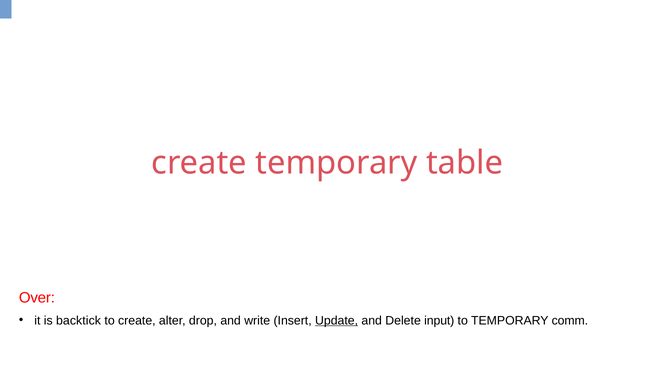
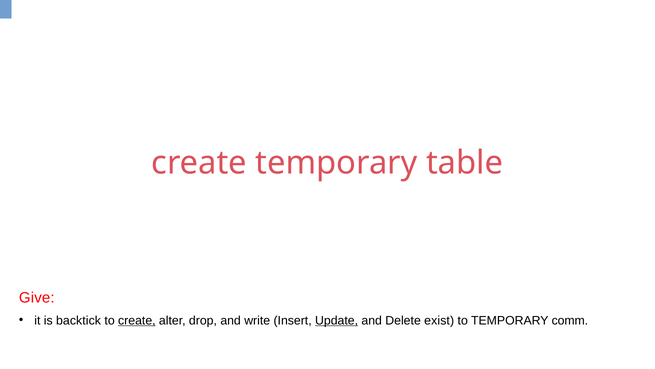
Over: Over -> Give
create at (137, 320) underline: none -> present
input: input -> exist
